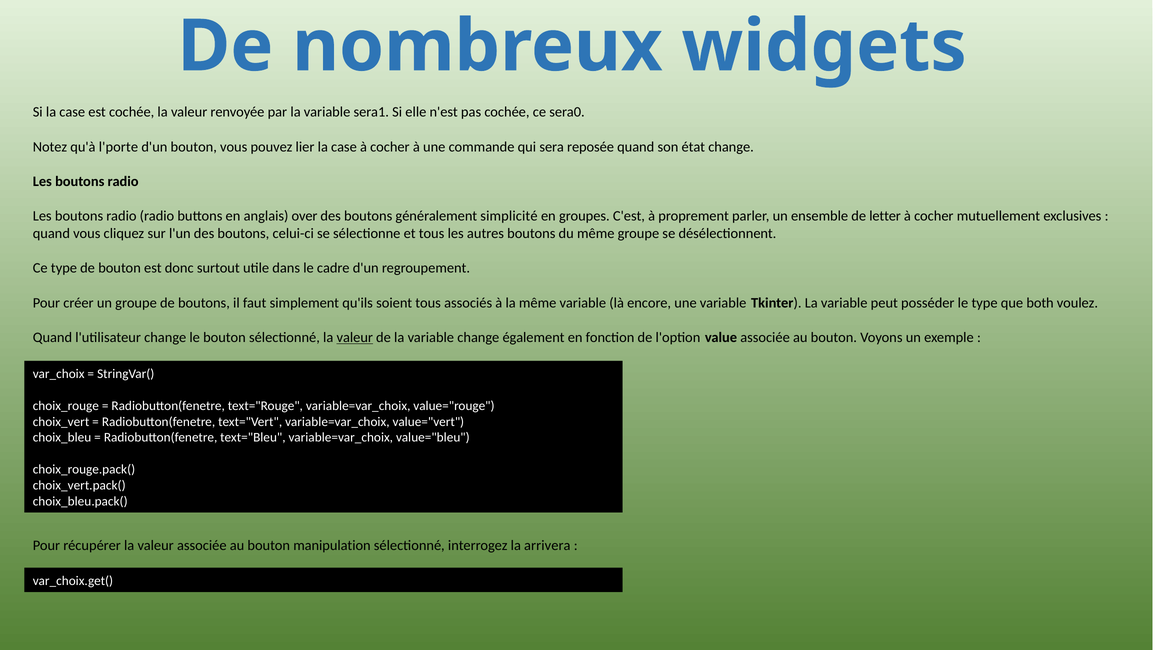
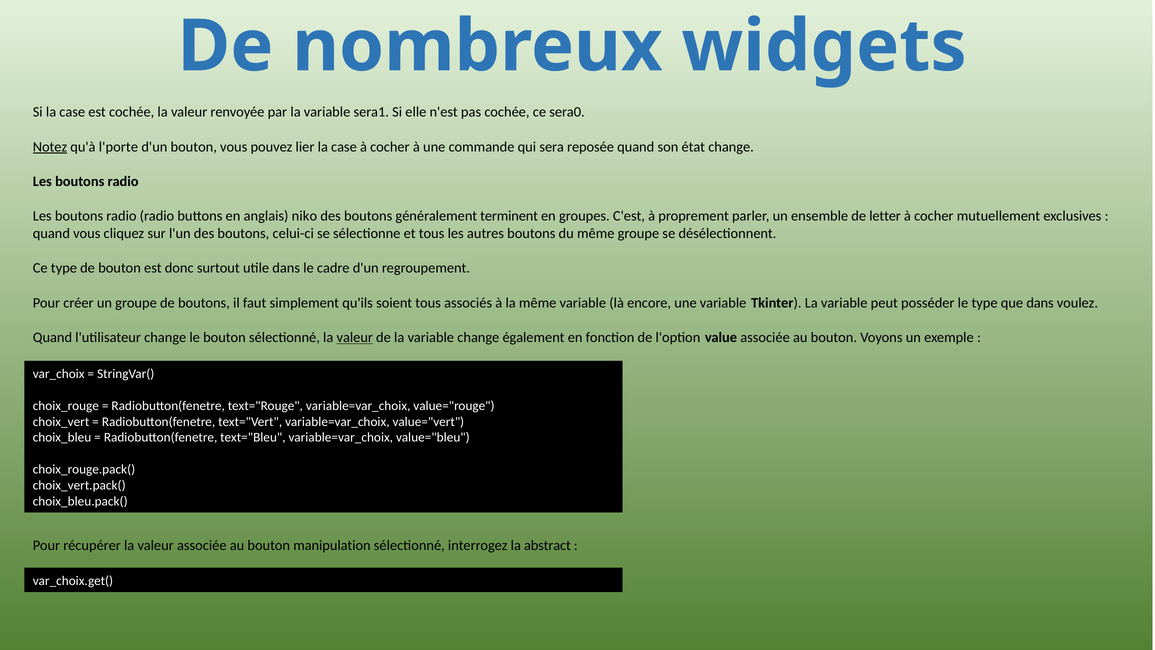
Notez underline: none -> present
over: over -> niko
simplicité: simplicité -> terminent
que both: both -> dans
arrivera: arrivera -> abstract
